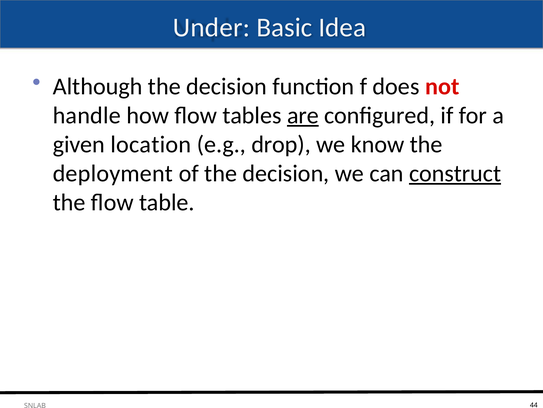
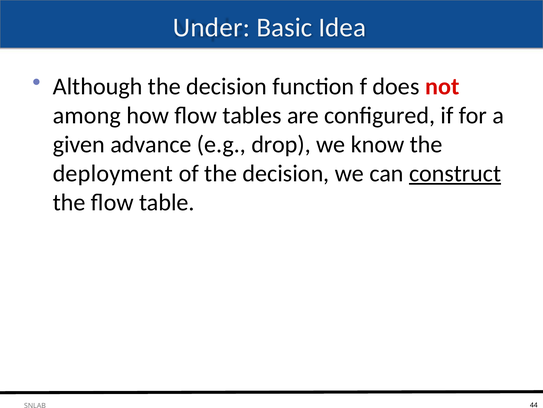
handle: handle -> among
are underline: present -> none
location: location -> advance
